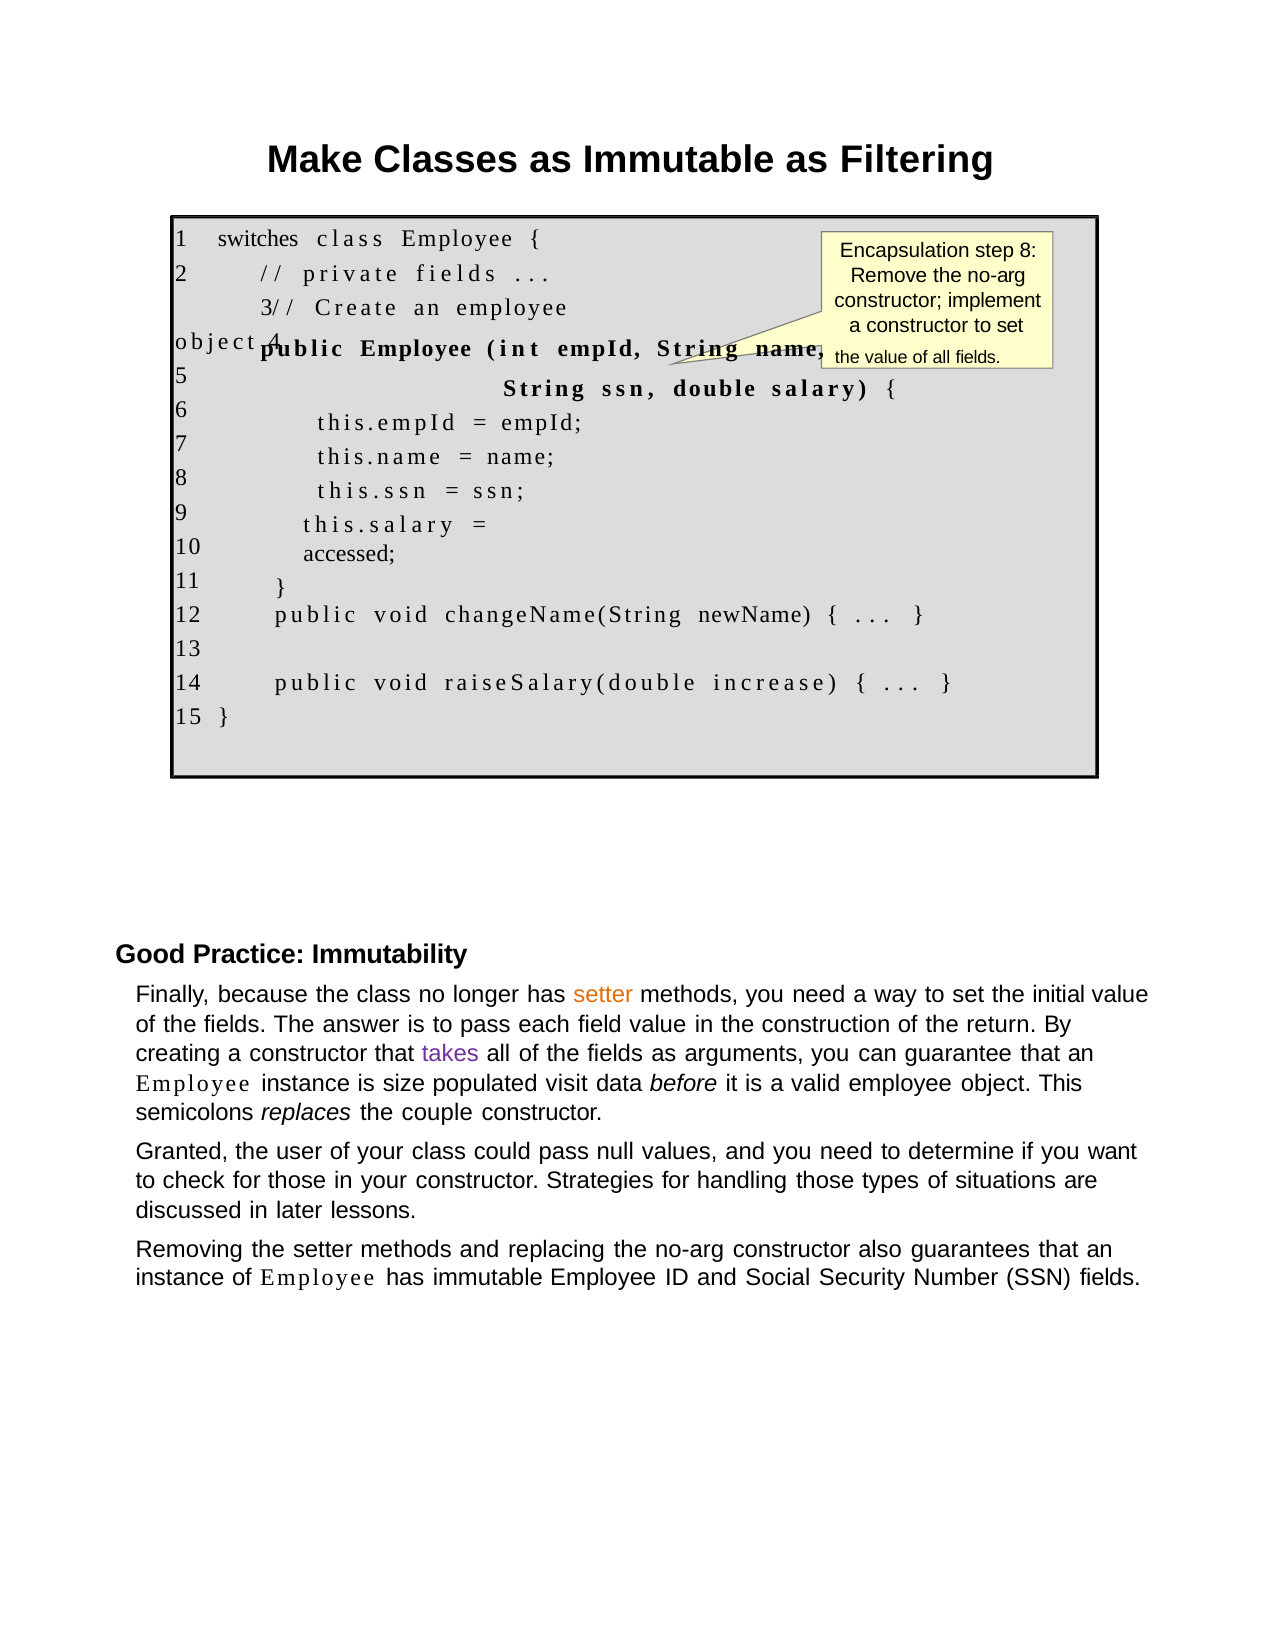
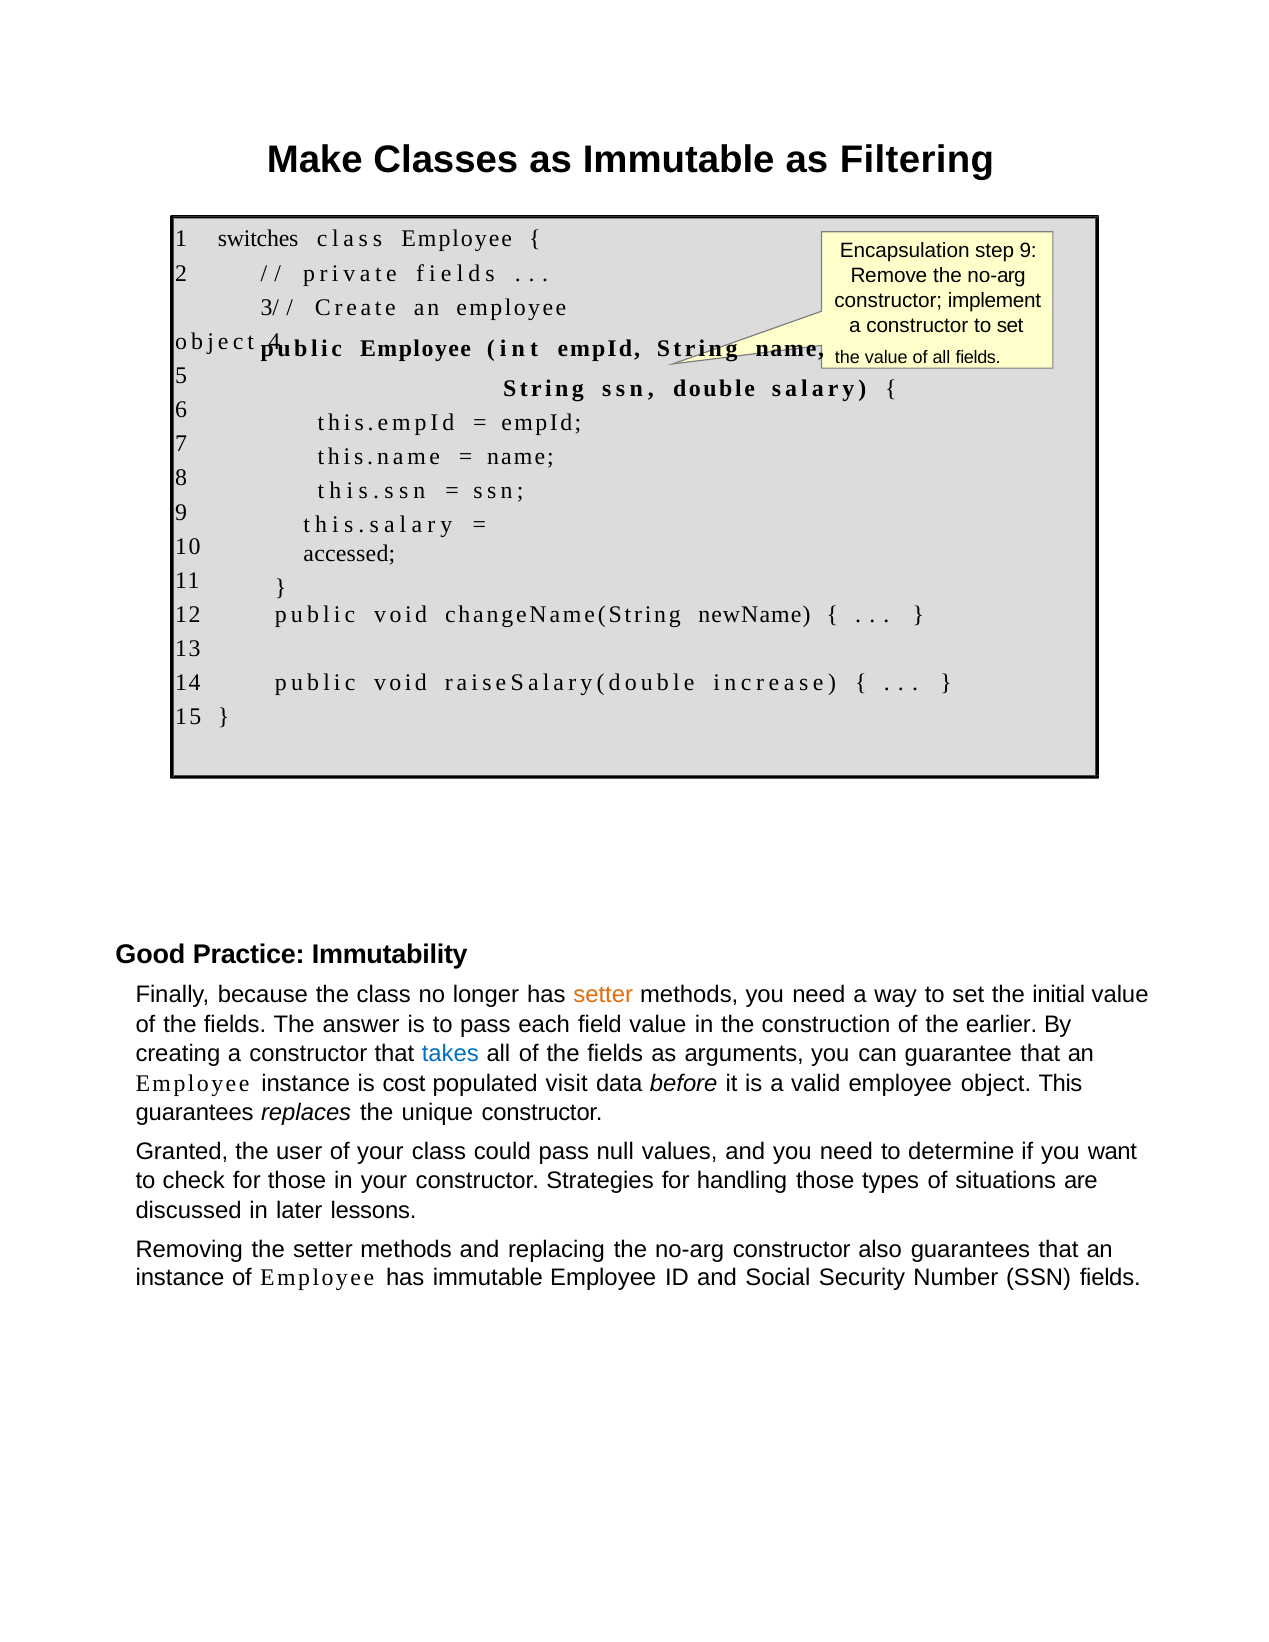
step 8: 8 -> 9
return: return -> earlier
takes colour: purple -> blue
size: size -> cost
semicolons at (195, 1113): semicolons -> guarantees
couple: couple -> unique
